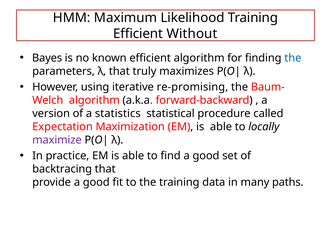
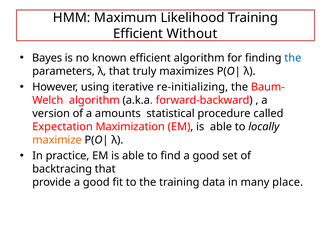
re-promising: re-promising -> re-initializing
statistics: statistics -> amounts
maximize colour: purple -> orange
paths: paths -> place
